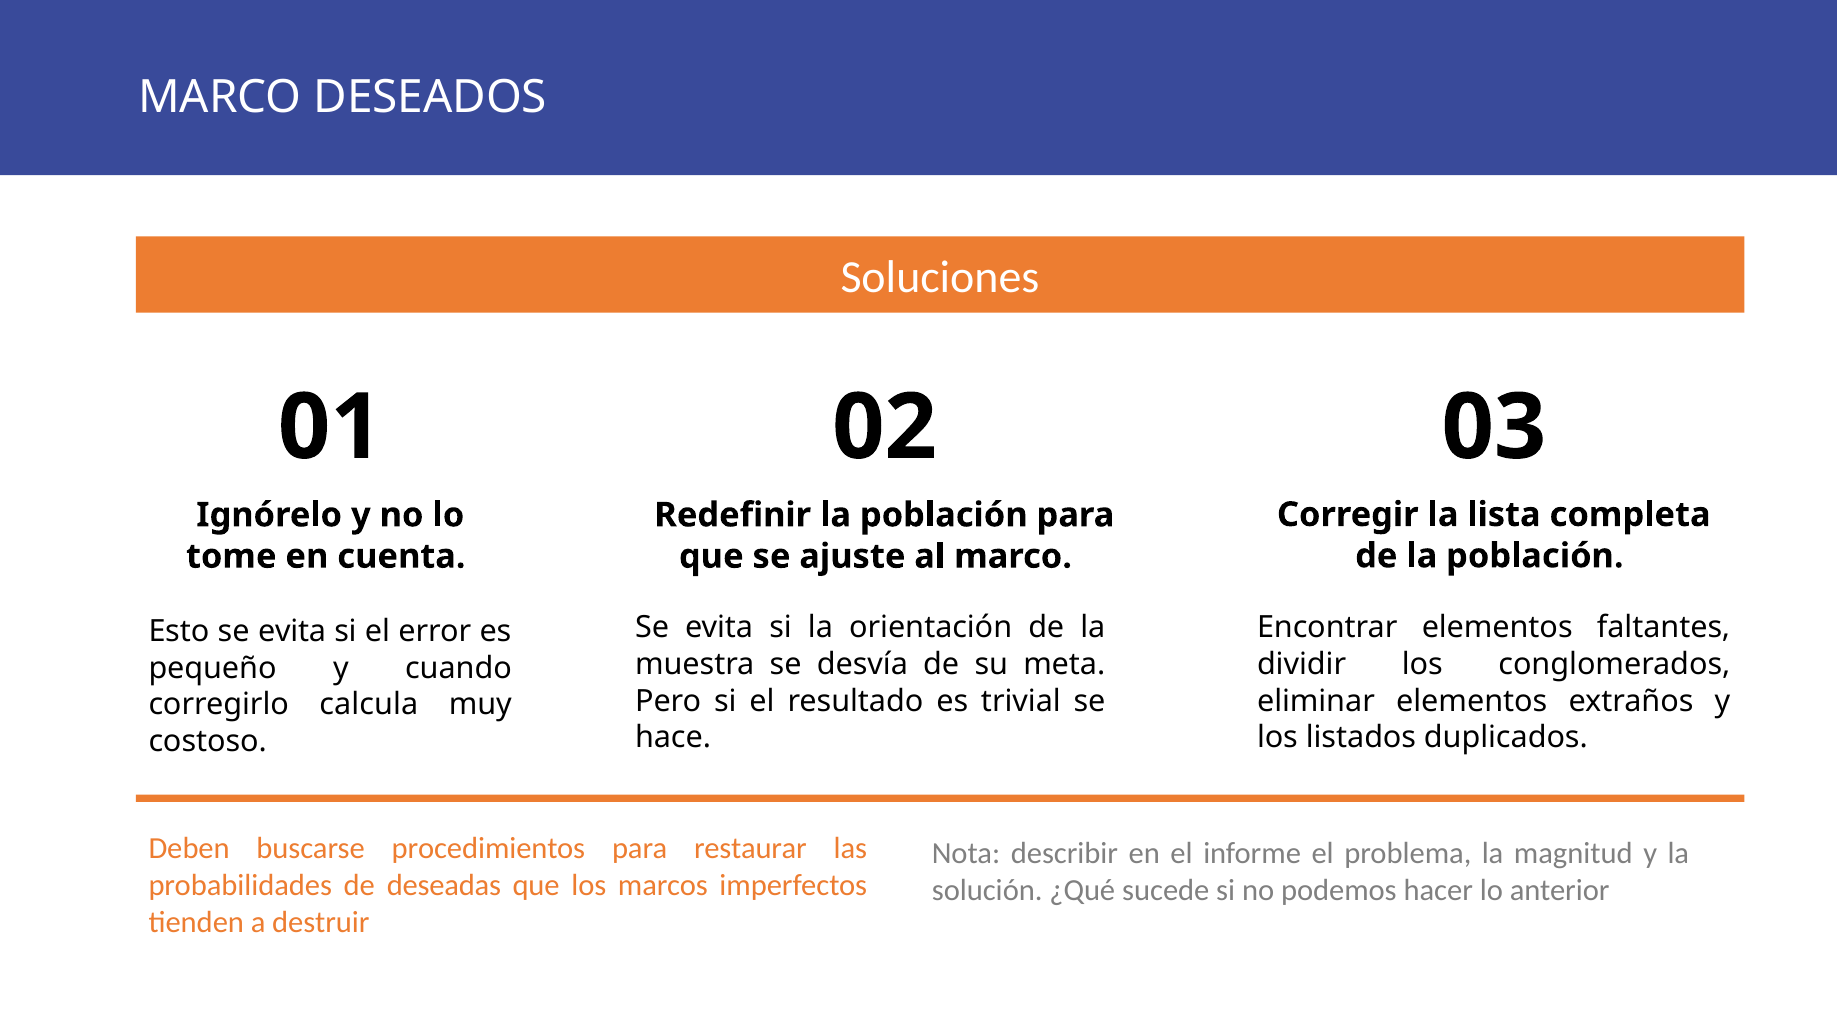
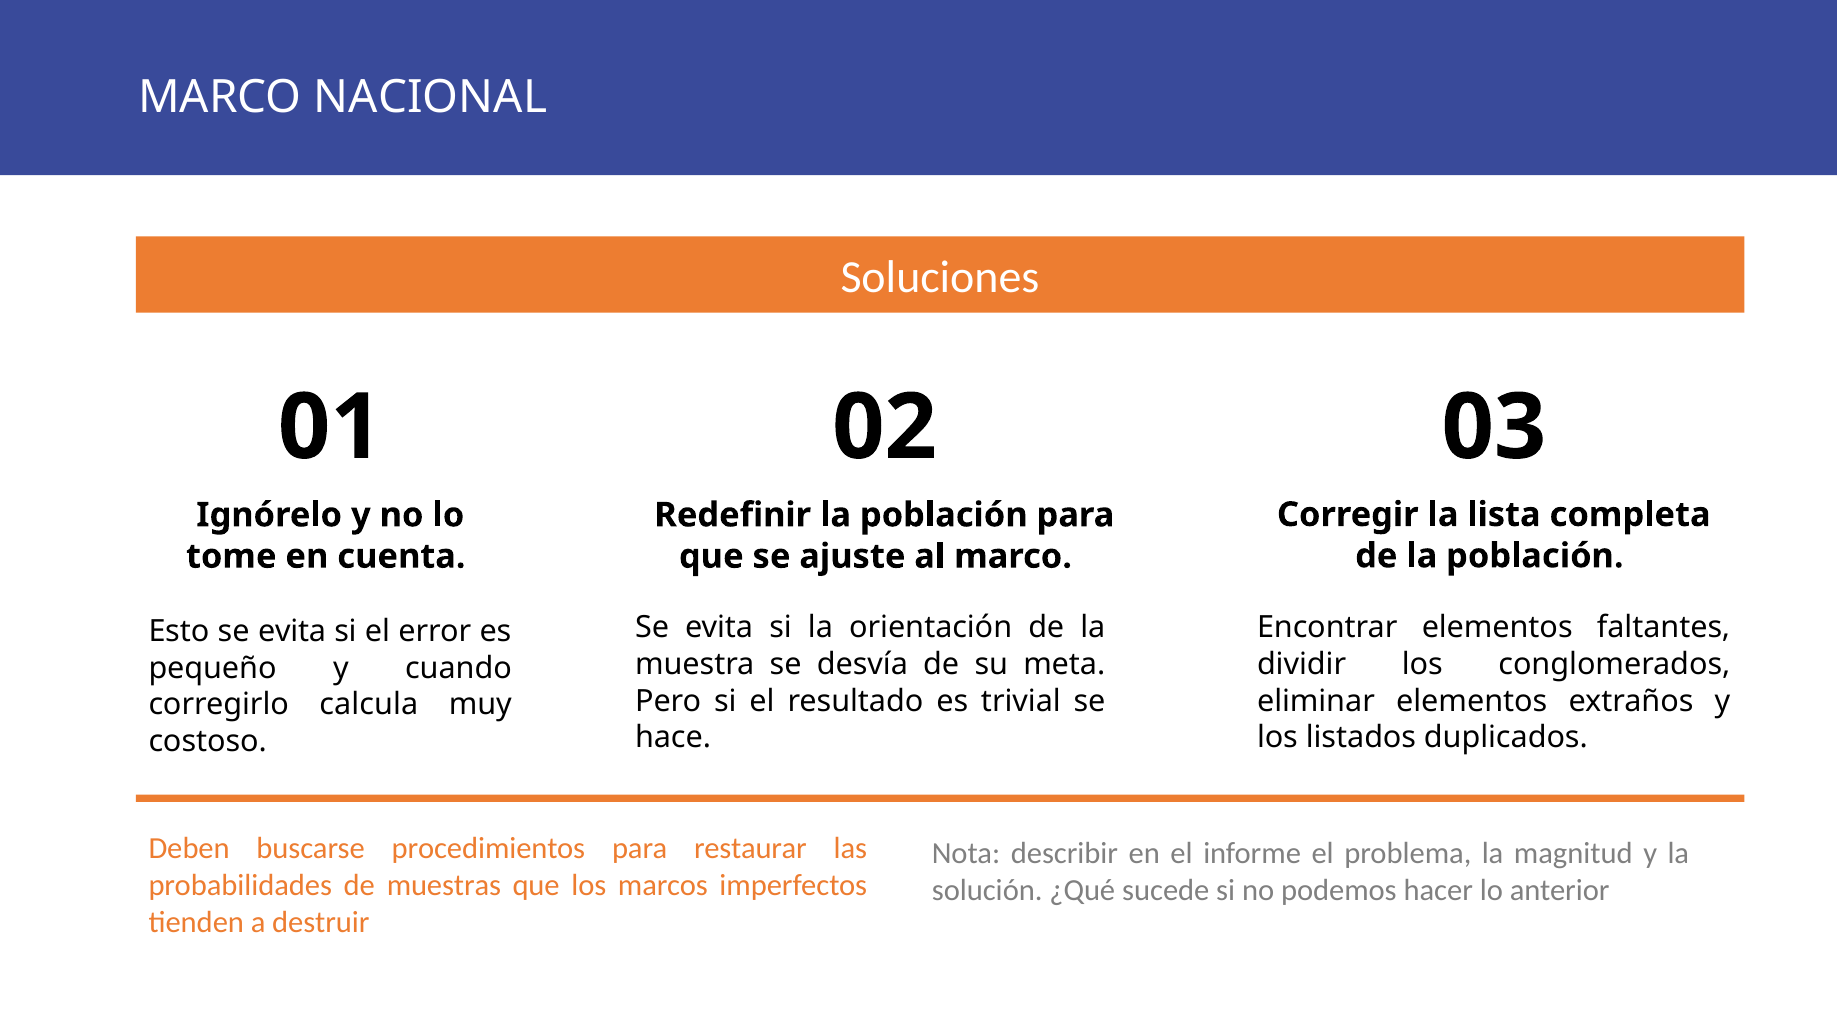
DESEADOS: DESEADOS -> NACIONAL
deseadas: deseadas -> muestras
